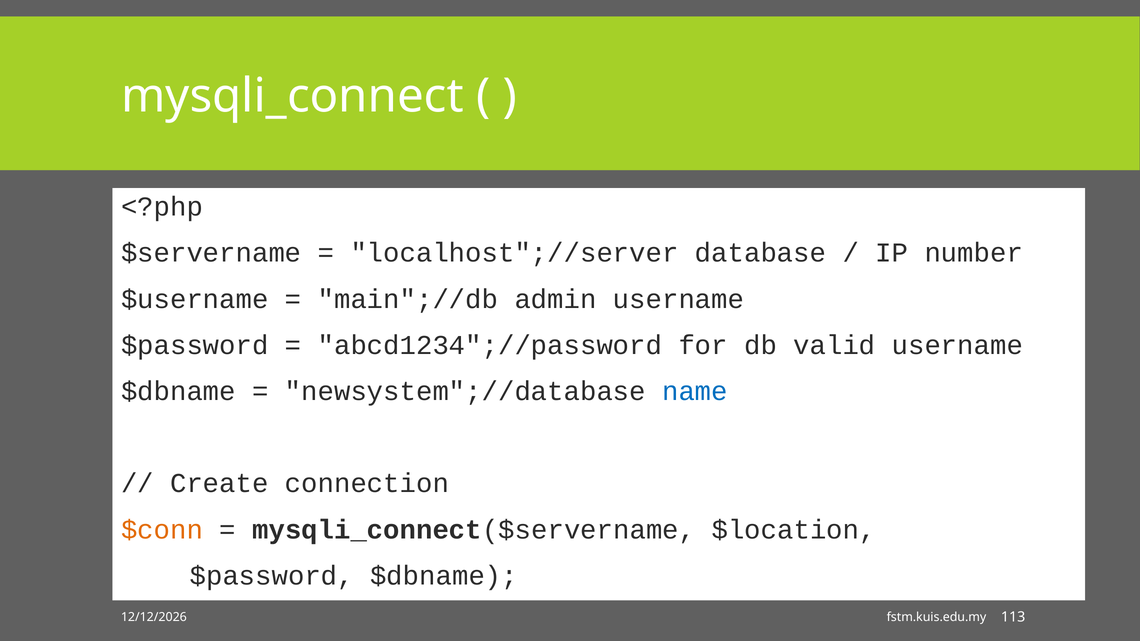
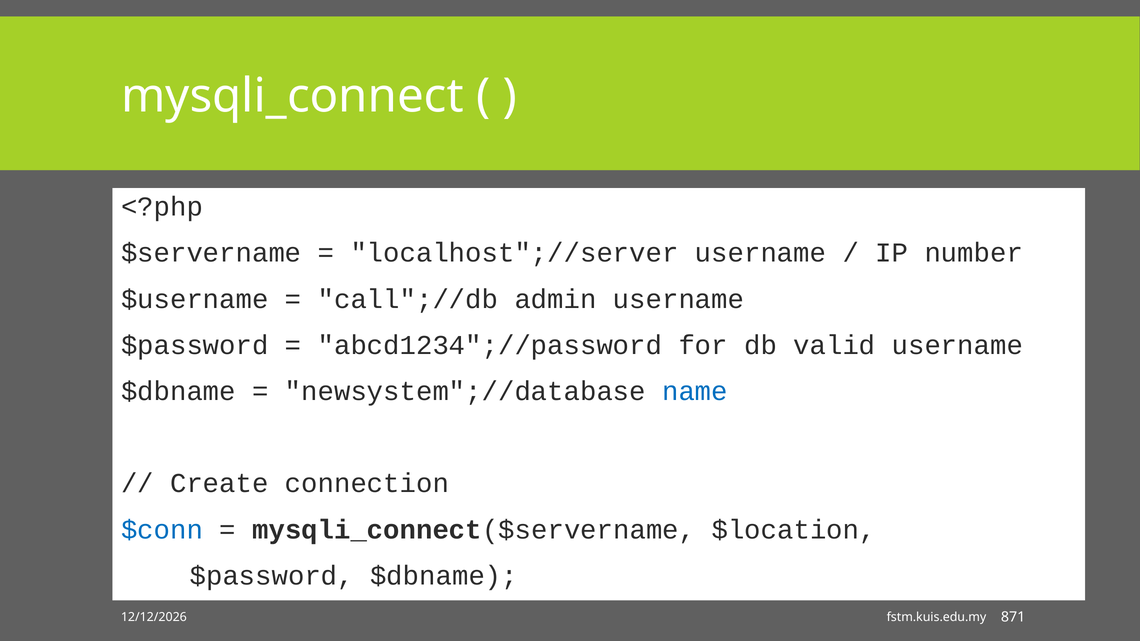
localhost";//server database: database -> username
main";//db: main";//db -> call";//db
$conn colour: orange -> blue
113: 113 -> 871
